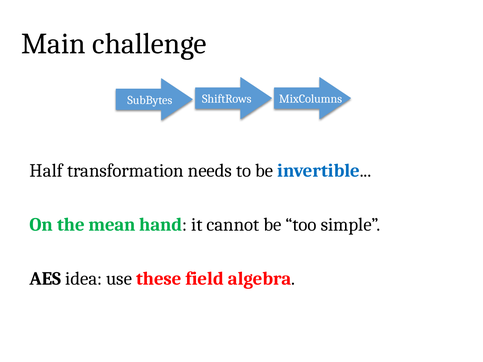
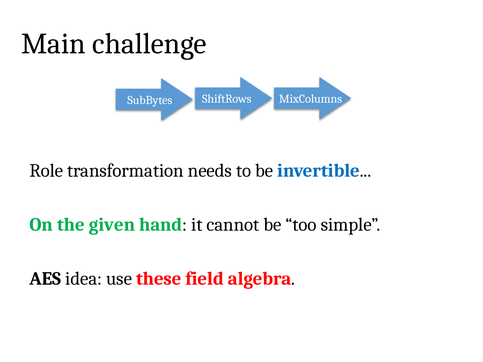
Half: Half -> Role
mean: mean -> given
